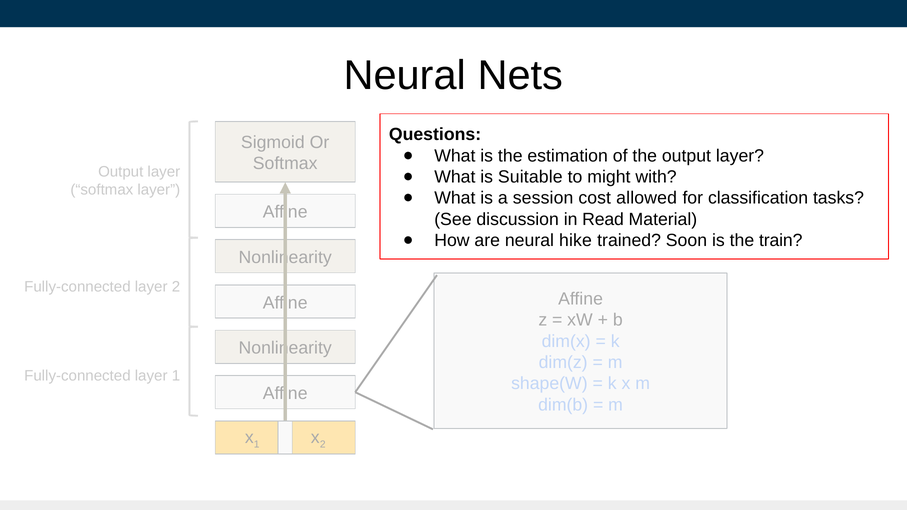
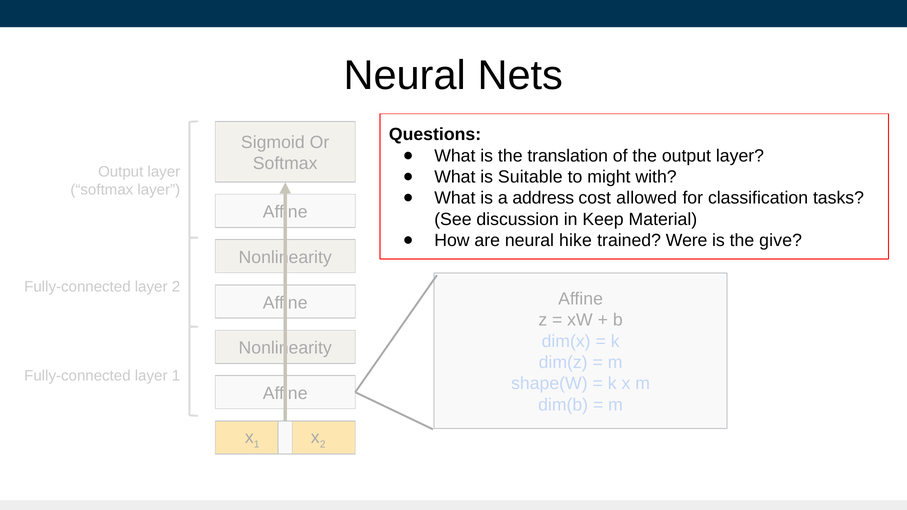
estimation: estimation -> translation
session: session -> address
Read: Read -> Keep
Soon: Soon -> Were
train: train -> give
